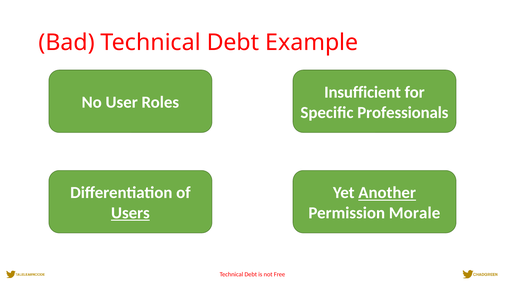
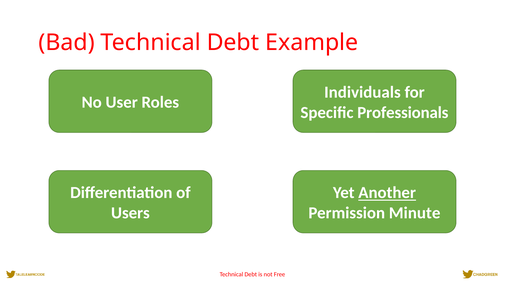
Insufficient: Insufficient -> Individuals
Users underline: present -> none
Morale: Morale -> Minute
